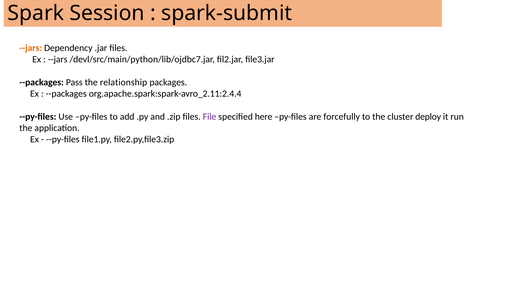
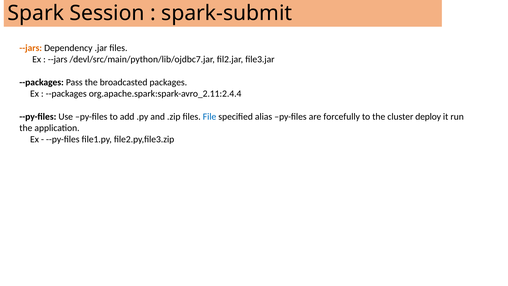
relationship: relationship -> broadcasted
File colour: purple -> blue
here: here -> alias
